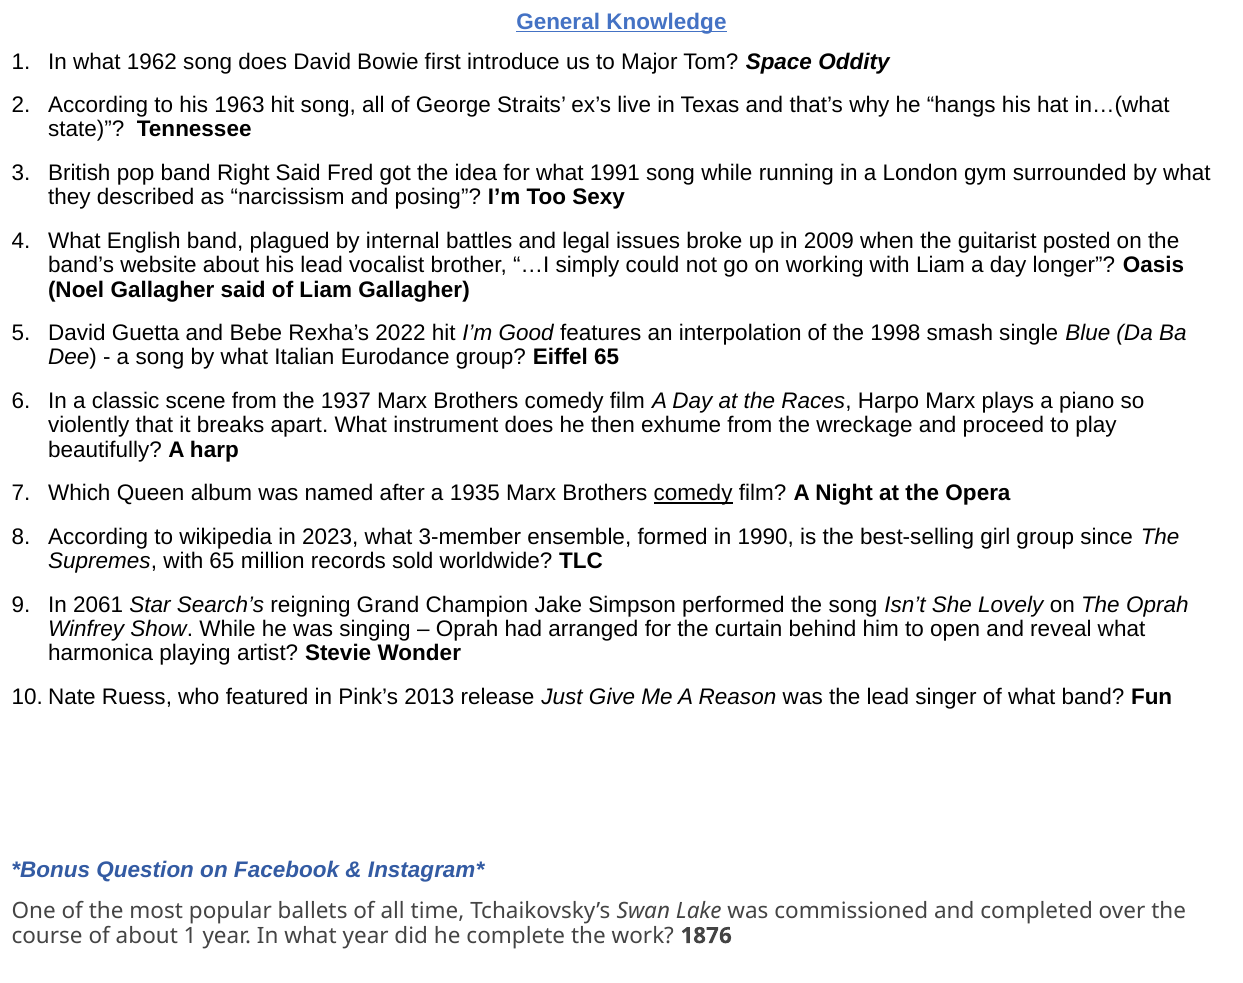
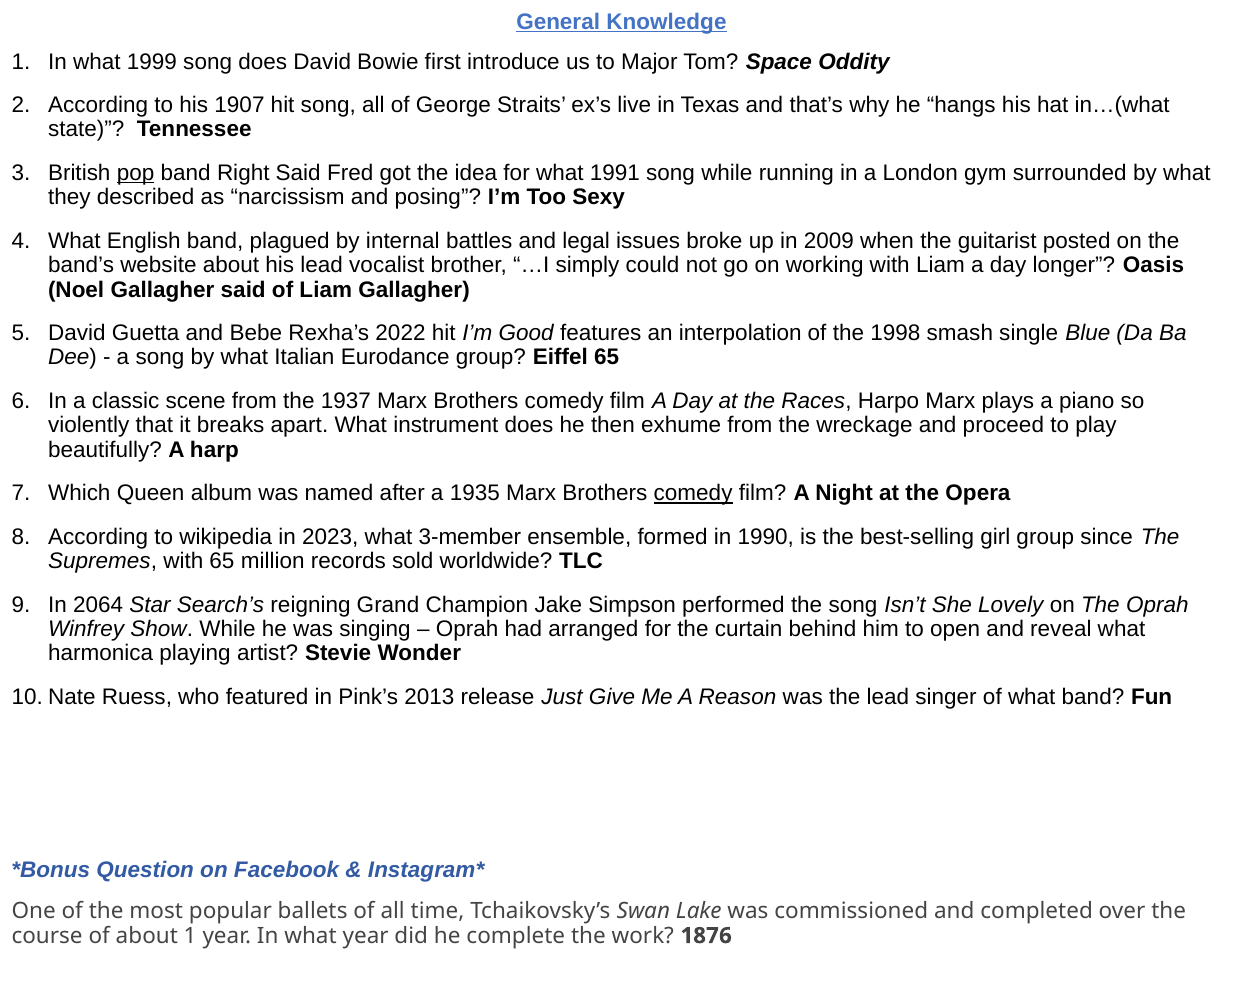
1962: 1962 -> 1999
1963: 1963 -> 1907
pop underline: none -> present
2061: 2061 -> 2064
